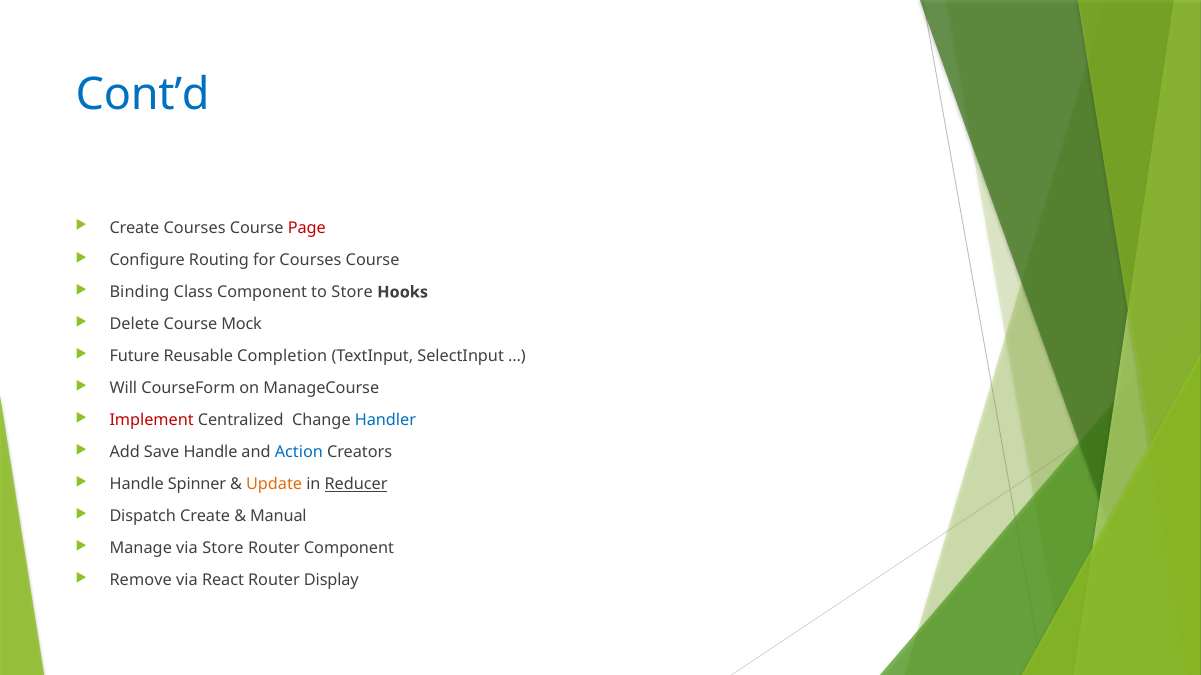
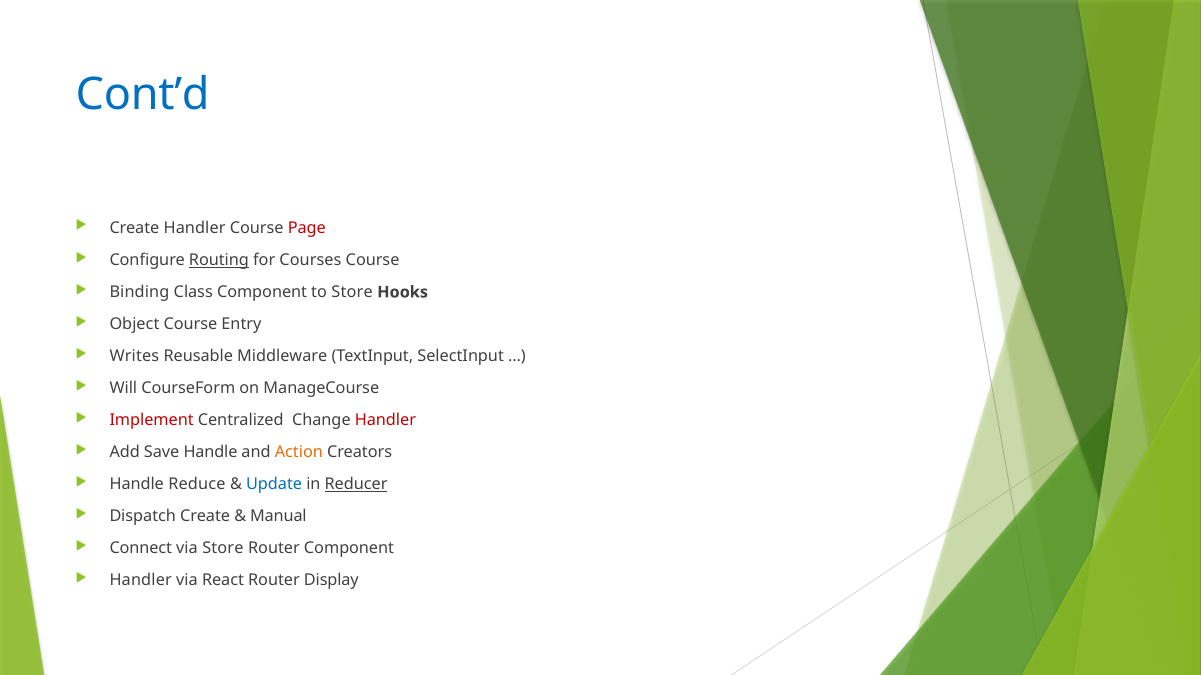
Create Courses: Courses -> Handler
Routing underline: none -> present
Delete: Delete -> Object
Mock: Mock -> Entry
Future: Future -> Writes
Completion: Completion -> Middleware
Handler at (385, 421) colour: blue -> red
Action colour: blue -> orange
Spinner: Spinner -> Reduce
Update colour: orange -> blue
Manage: Manage -> Connect
Remove at (141, 581): Remove -> Handler
